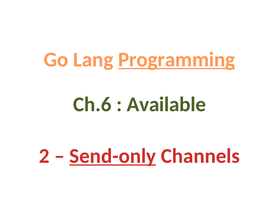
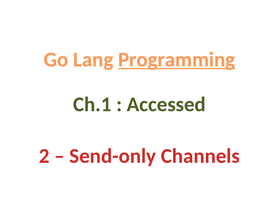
Ch.6: Ch.6 -> Ch.1
Available: Available -> Accessed
Send-only underline: present -> none
